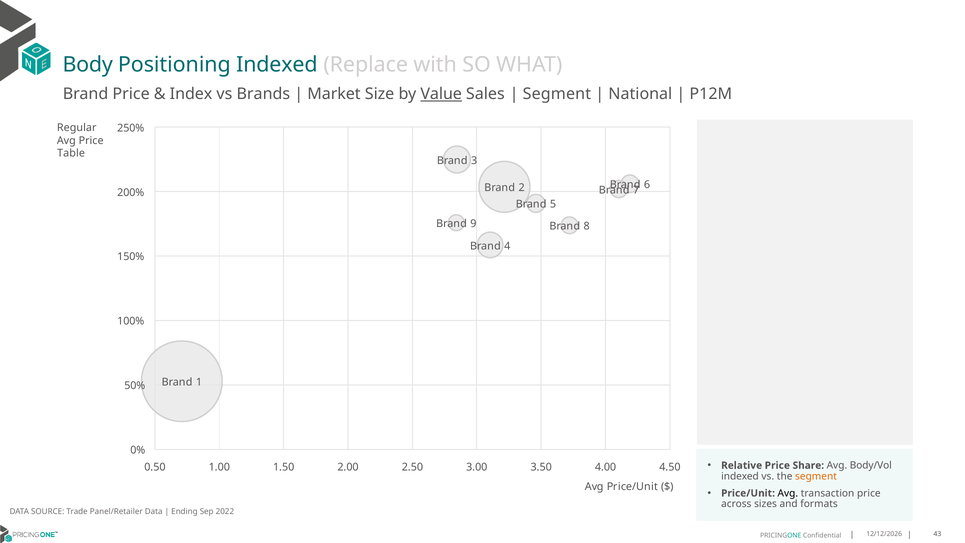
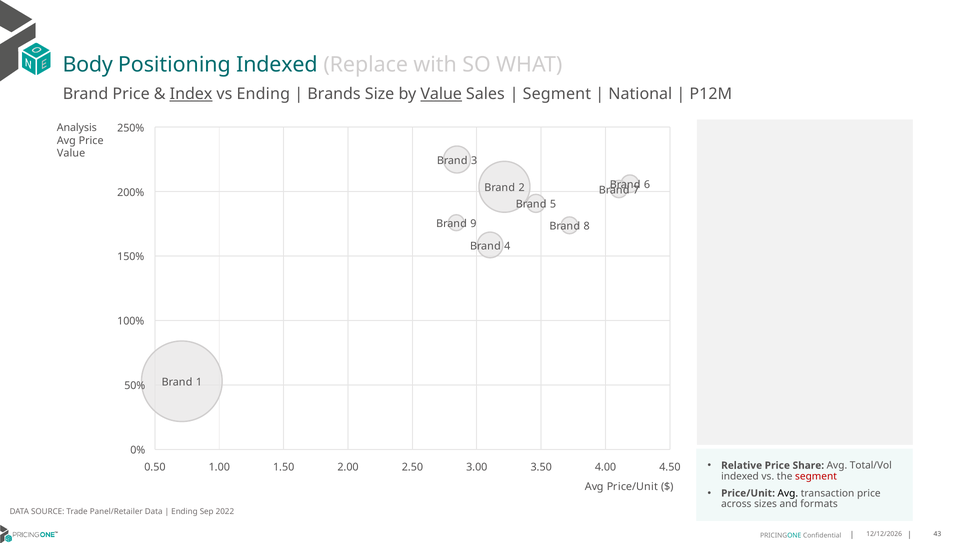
Index underline: none -> present
vs Brands: Brands -> Ending
Market: Market -> Brands
Regular: Regular -> Analysis
Table at (71, 153): Table -> Value
Body/Vol: Body/Vol -> Total/Vol
segment at (816, 476) colour: orange -> red
